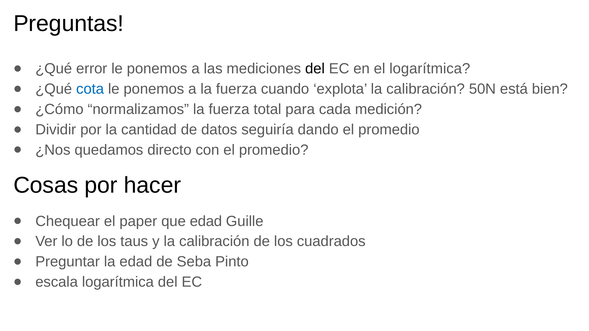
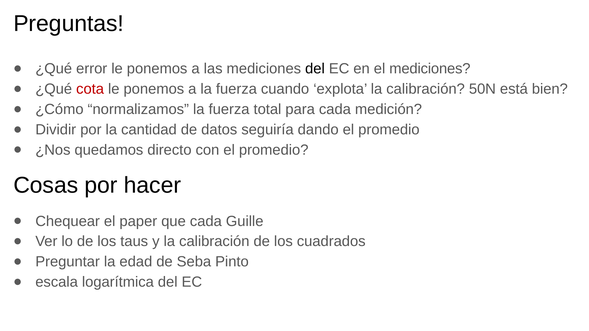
el logarítmica: logarítmica -> mediciones
cota colour: blue -> red
que edad: edad -> cada
